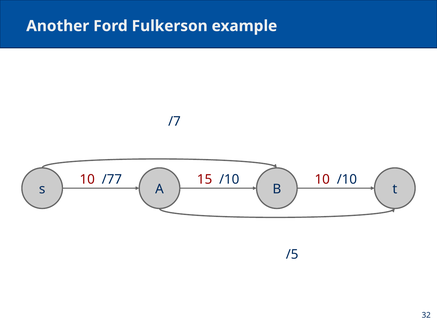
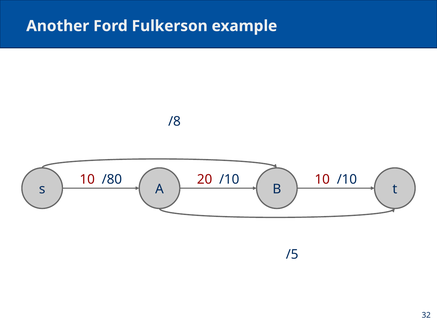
/7: /7 -> /8
/77: /77 -> /80
15: 15 -> 20
